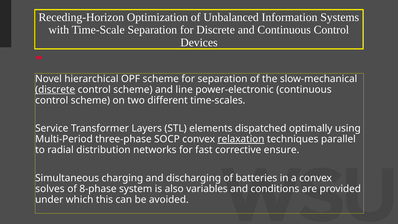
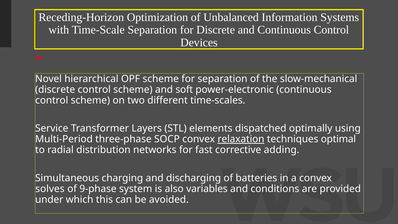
discrete at (55, 89) underline: present -> none
line: line -> soft
parallel: parallel -> optimal
ensure: ensure -> adding
8-phase: 8-phase -> 9-phase
